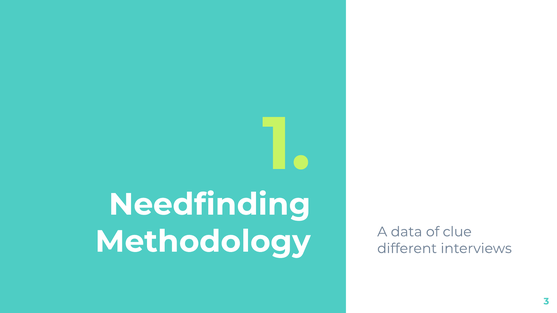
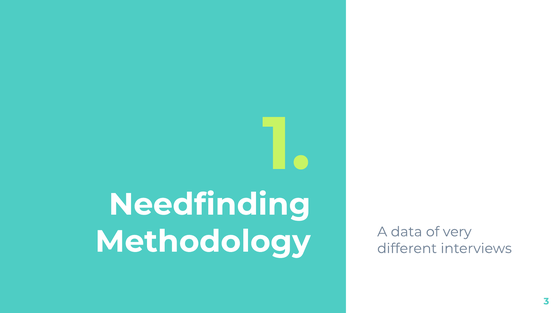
clue: clue -> very
